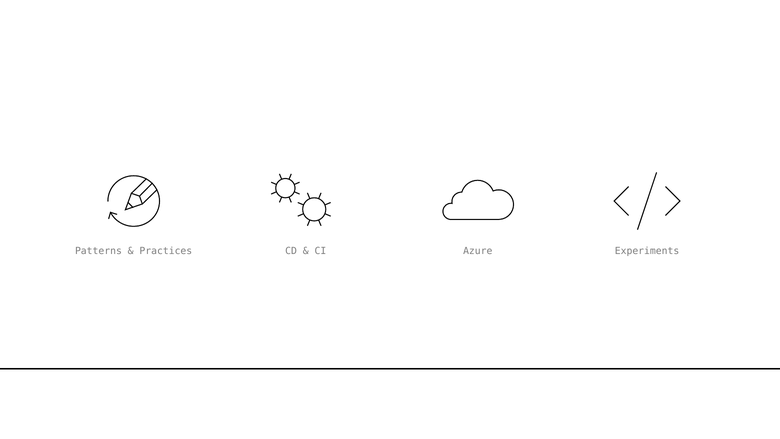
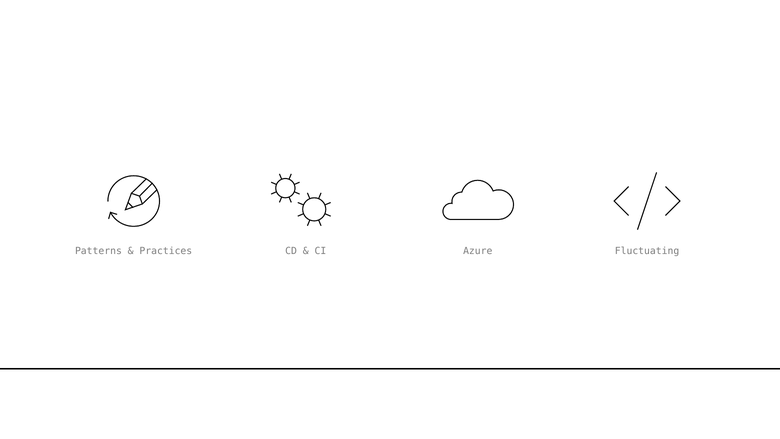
Experiments: Experiments -> Fluctuating
